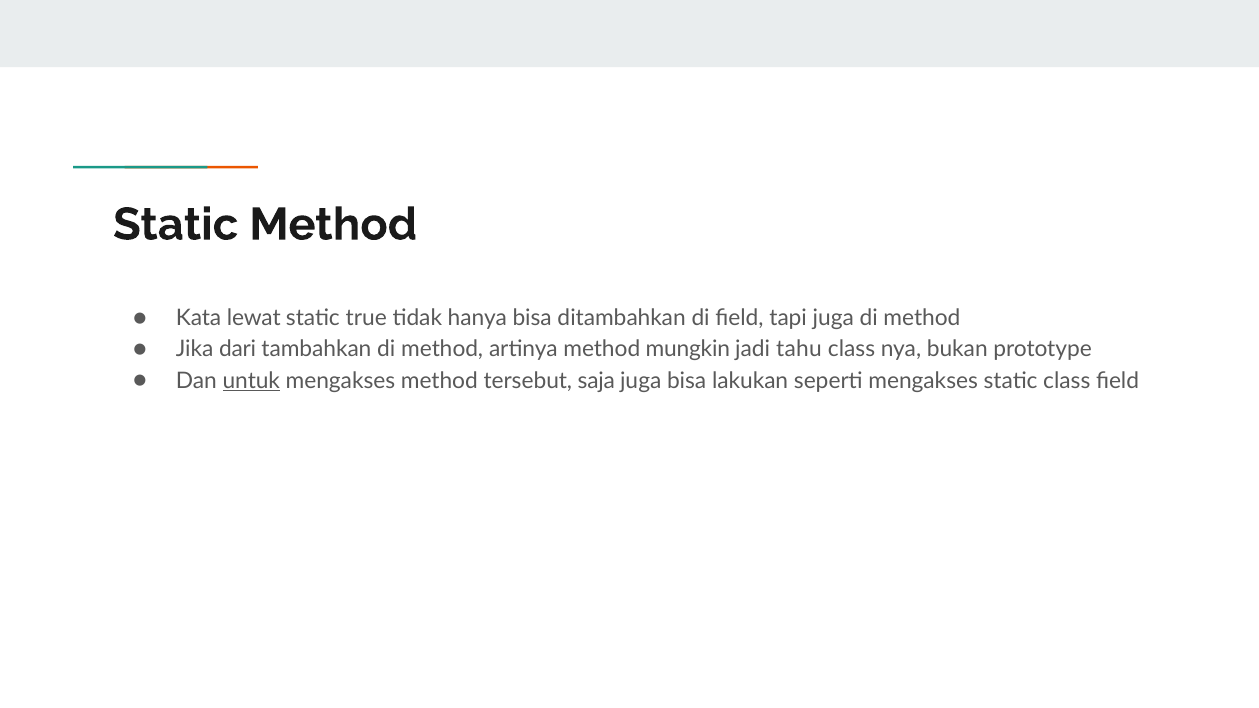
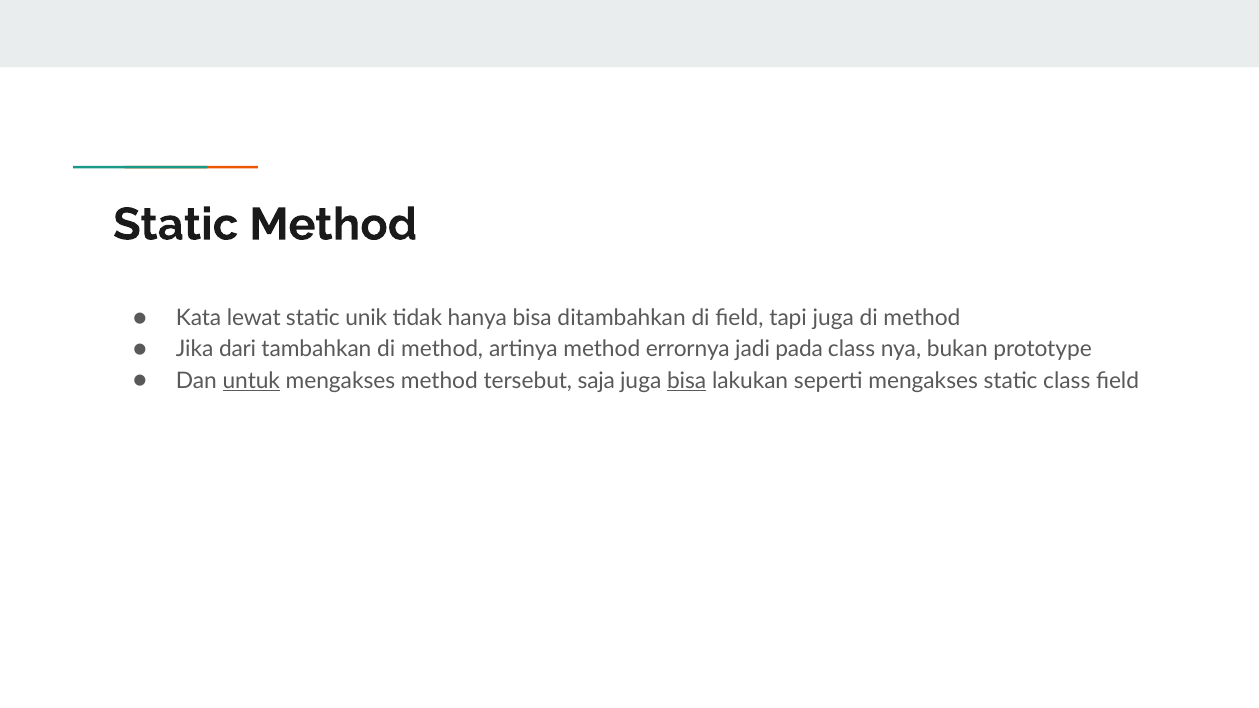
true: true -> unik
mungkin: mungkin -> errornya
tahu: tahu -> pada
bisa at (687, 381) underline: none -> present
